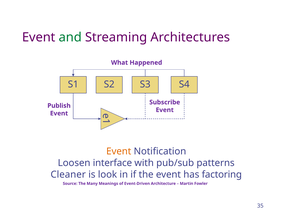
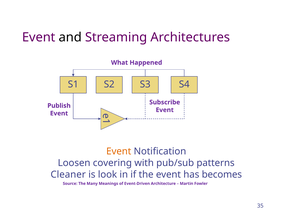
and colour: green -> black
interface: interface -> covering
factoring: factoring -> becomes
